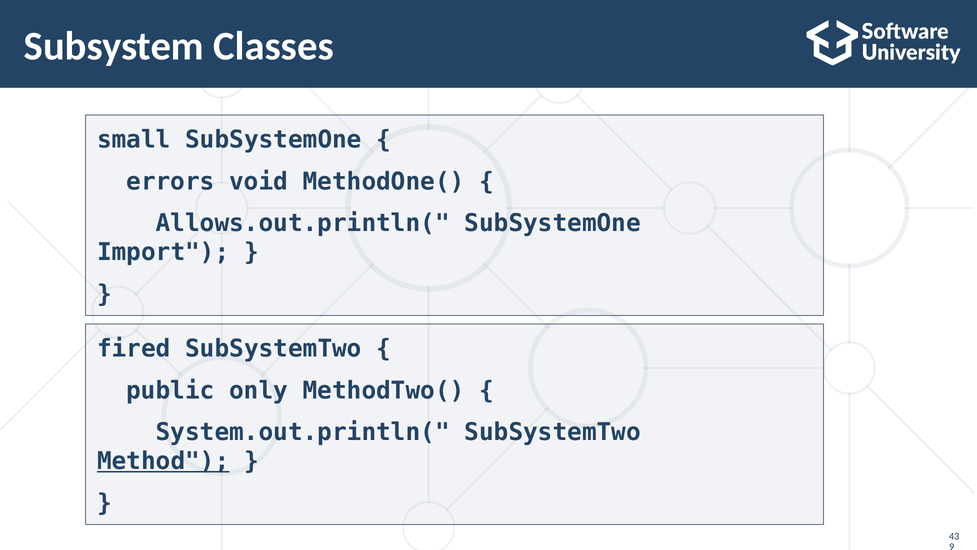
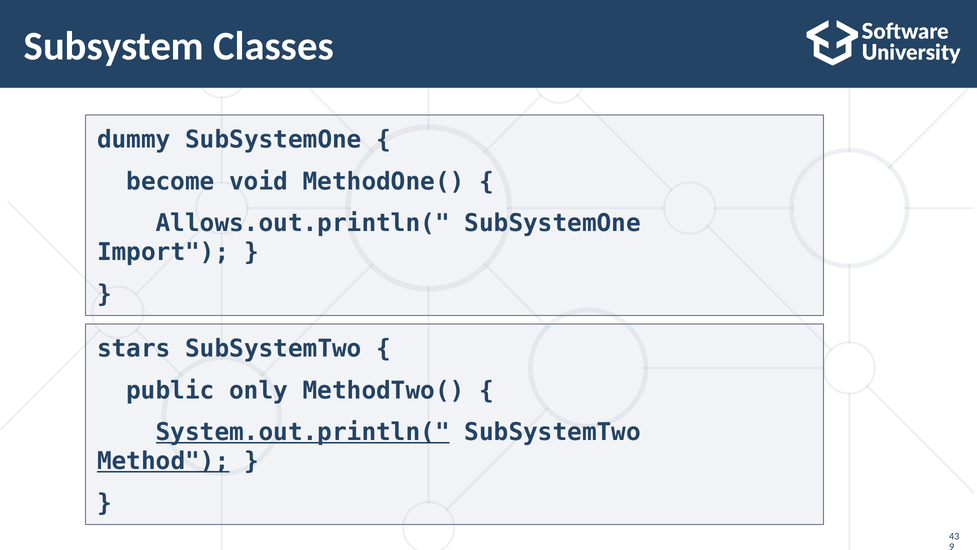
small: small -> dummy
errors: errors -> become
fired: fired -> stars
System.out.println( underline: none -> present
